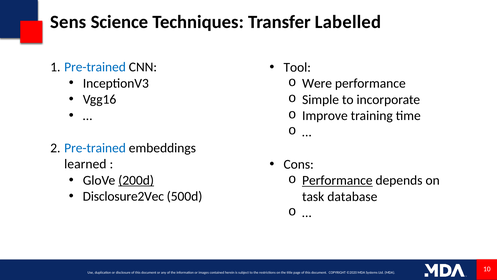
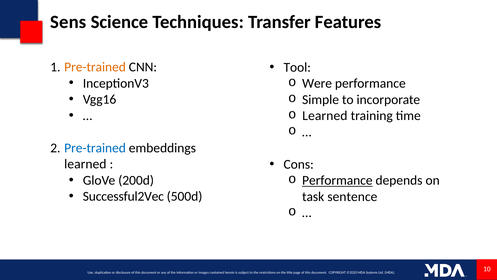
Labelled: Labelled -> Features
Pre-trained at (95, 67) colour: blue -> orange
Improve at (325, 116): Improve -> Learned
200d underline: present -> none
Disclosure2Vec: Disclosure2Vec -> Successful2Vec
database: database -> sentence
